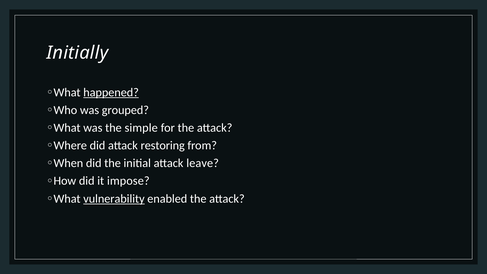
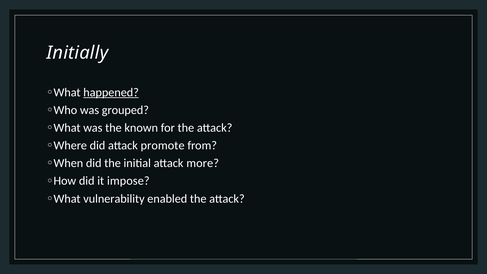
simple: simple -> known
restoring: restoring -> promote
leave: leave -> more
vulnerability underline: present -> none
